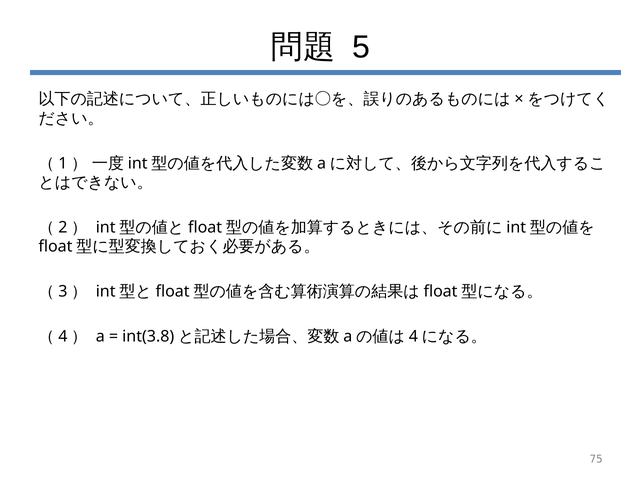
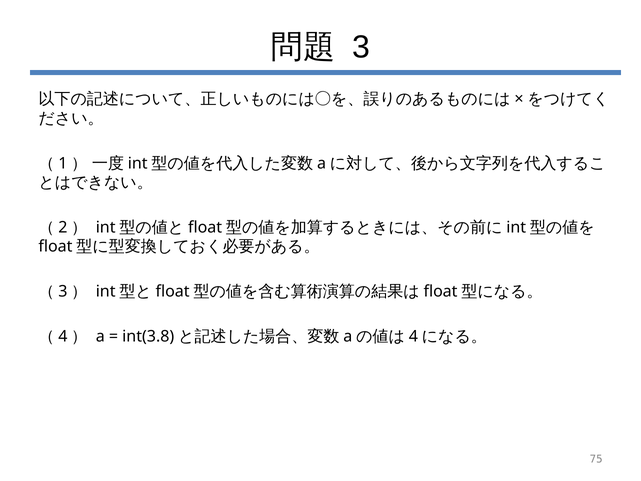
5: 5 -> 3
